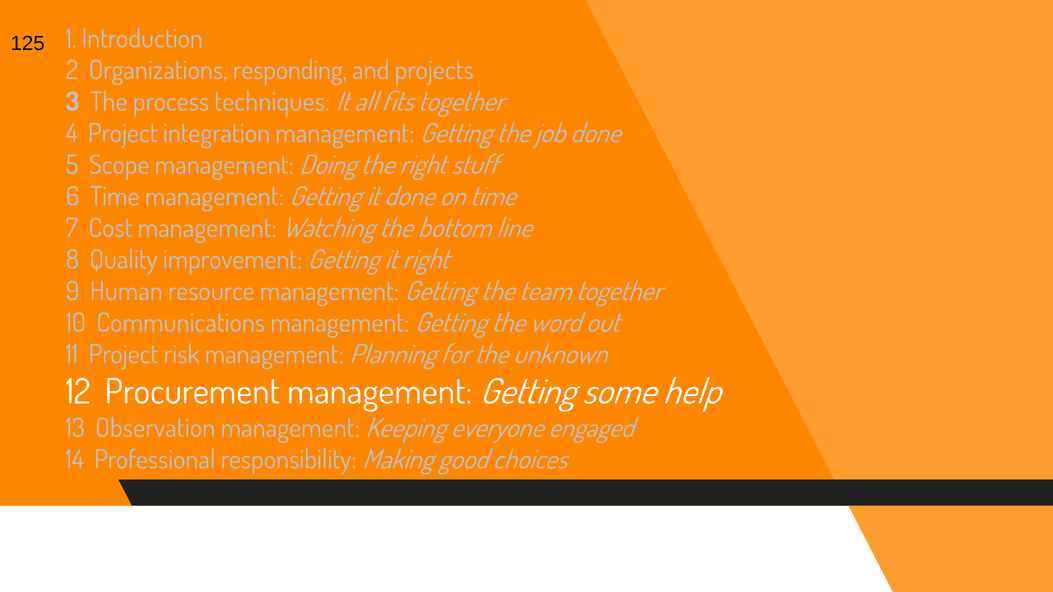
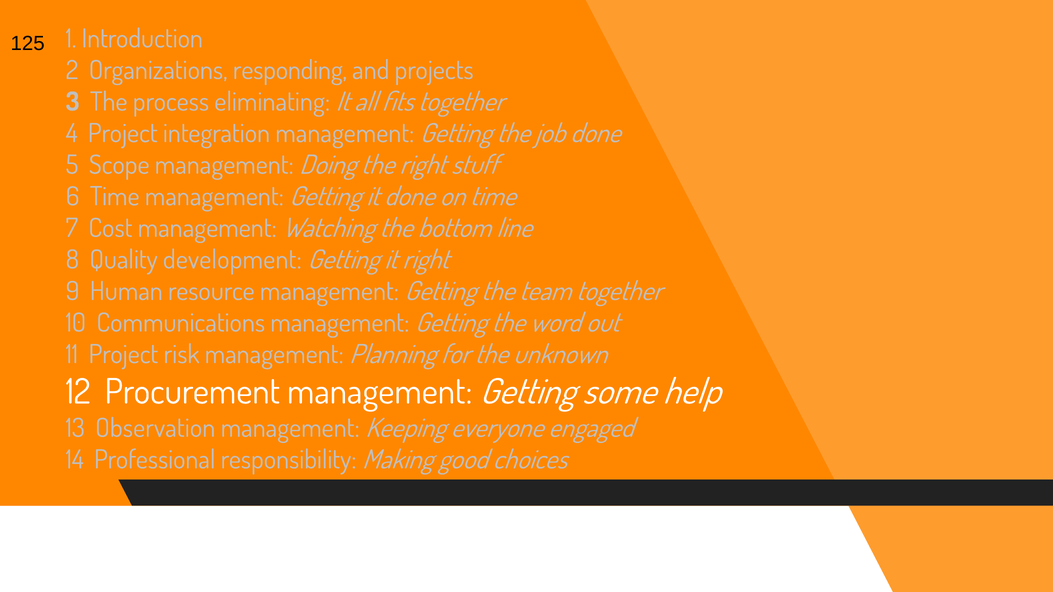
techniques: techniques -> eliminating
improvement: improvement -> development
